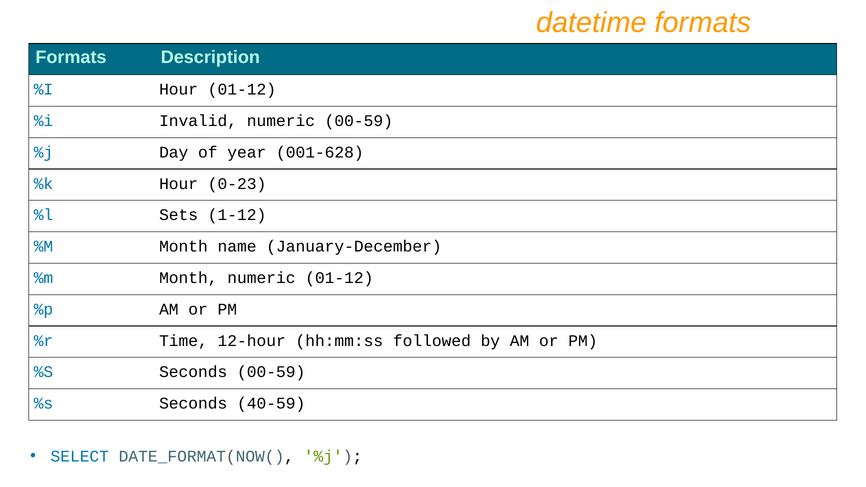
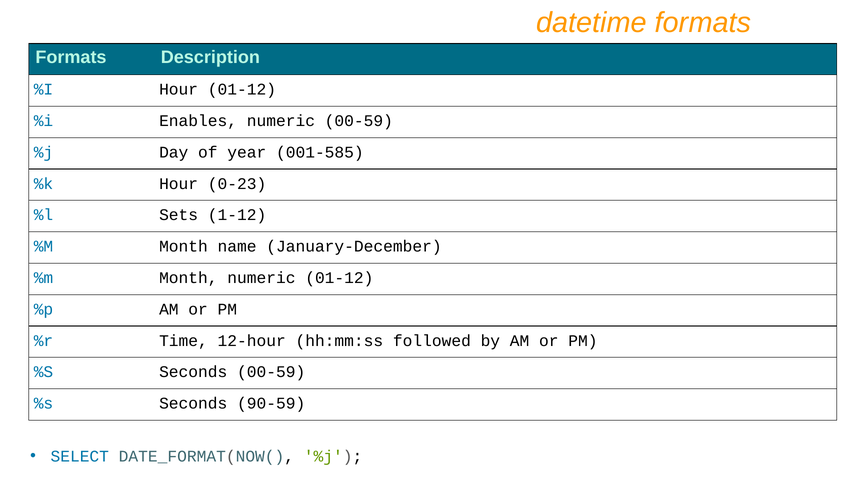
Invalid: Invalid -> Enables
001-628: 001-628 -> 001-585
40-59: 40-59 -> 90-59
